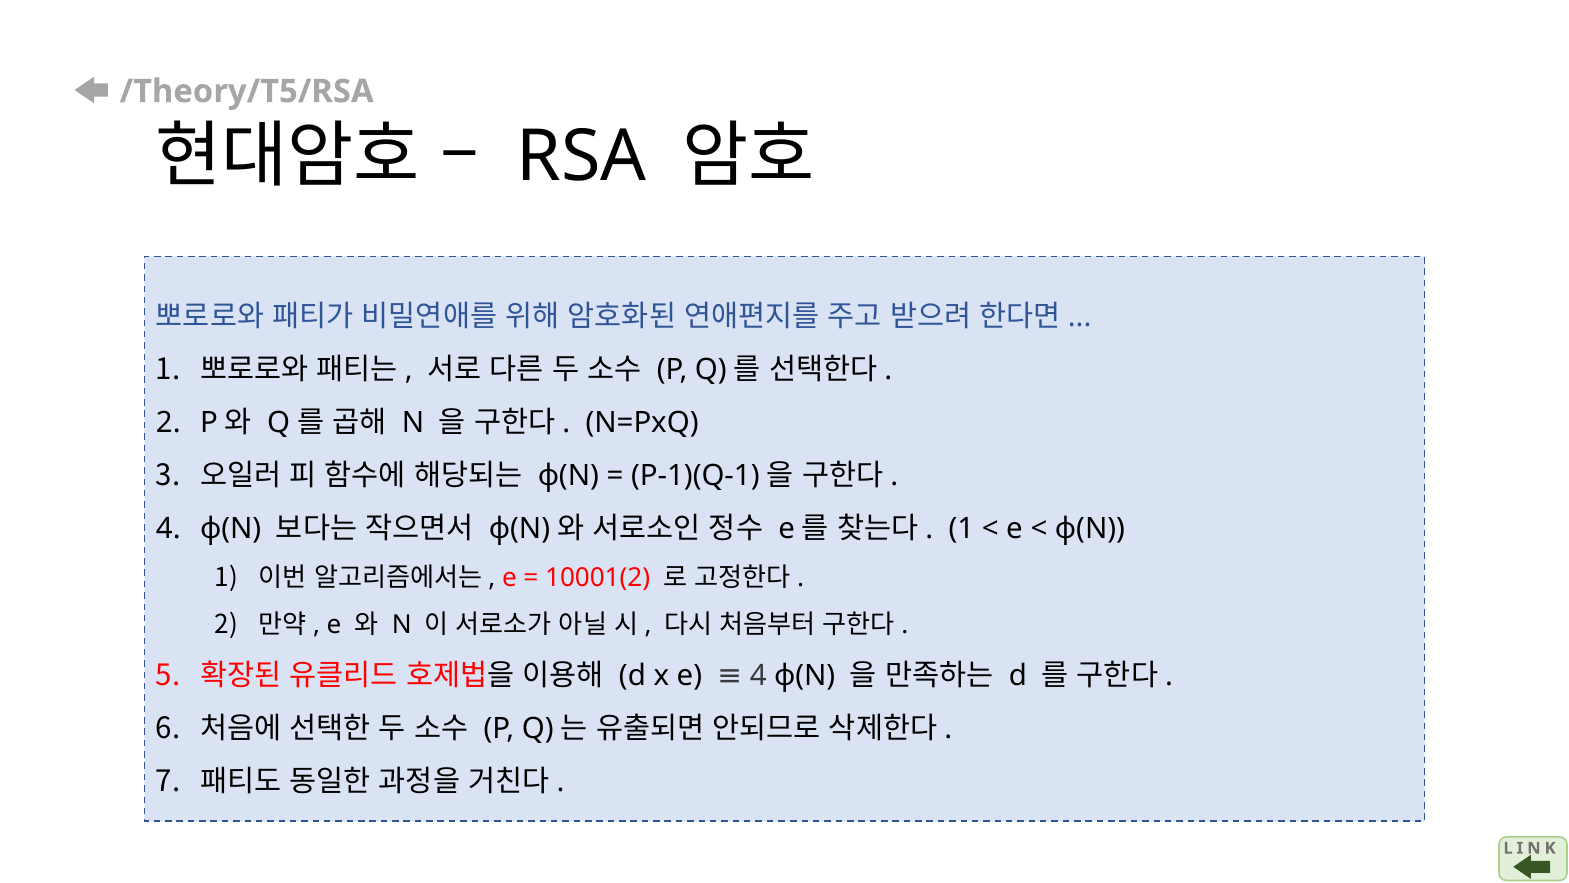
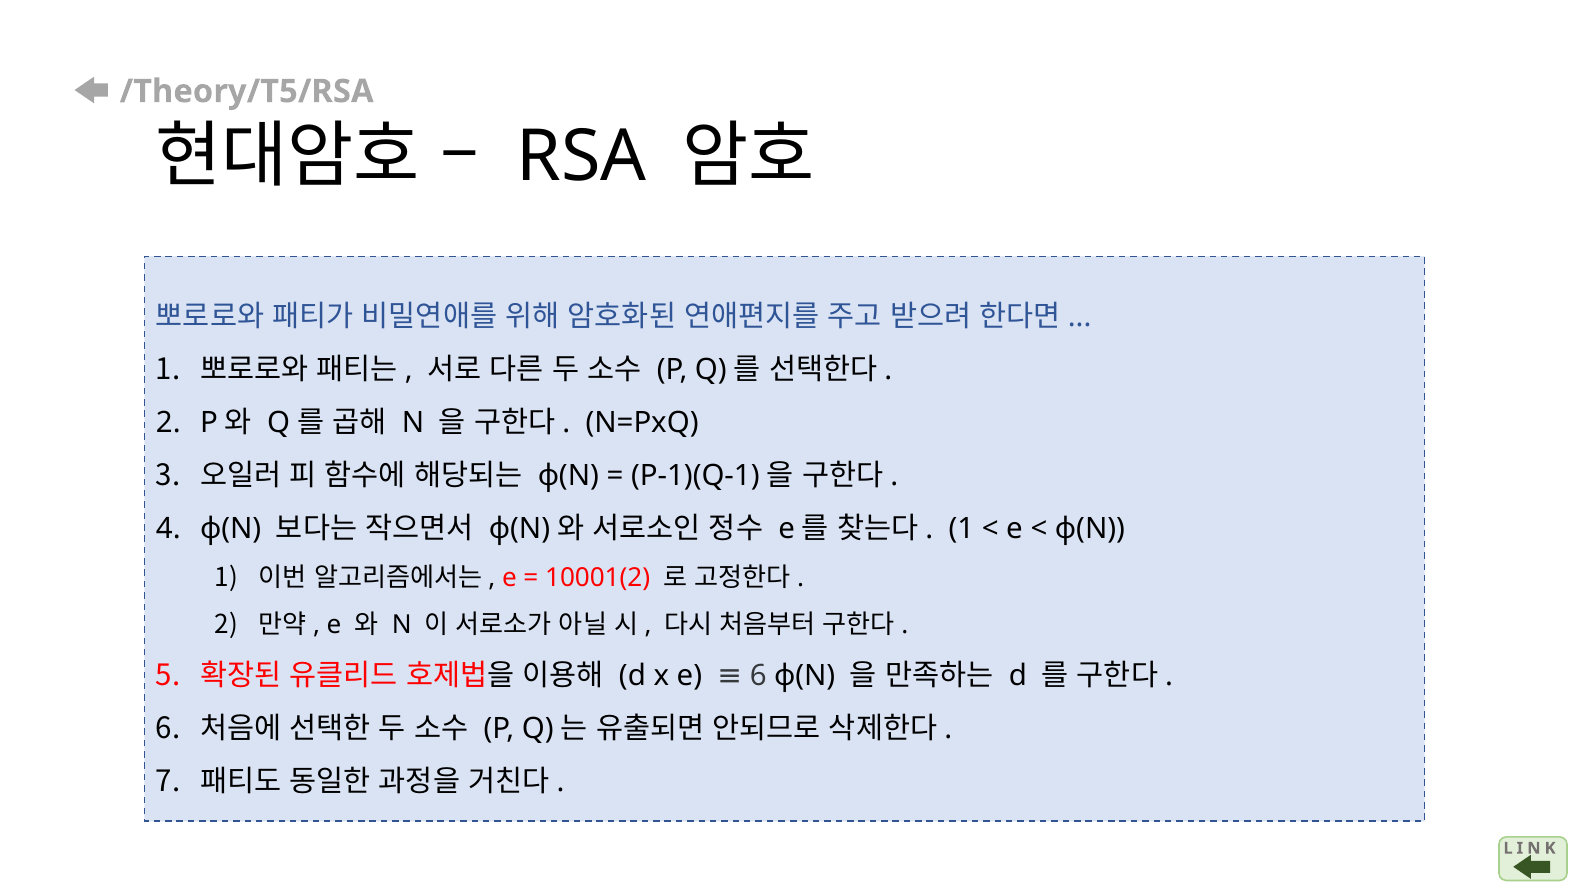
e 4: 4 -> 6
